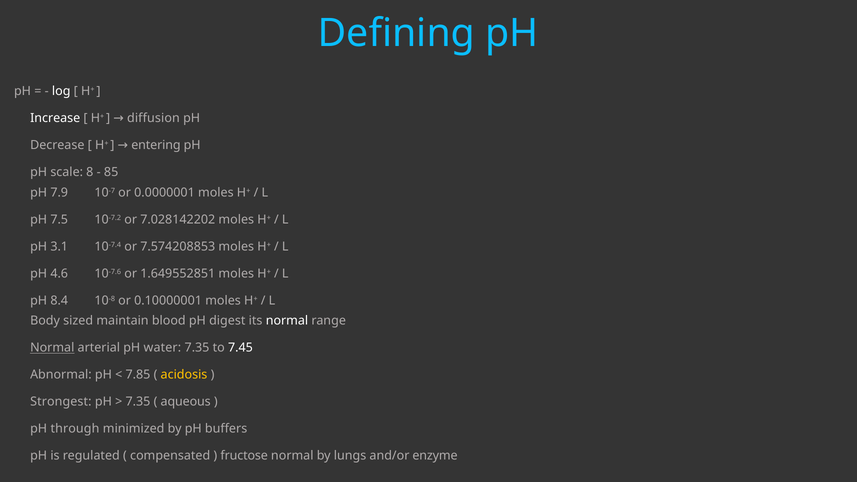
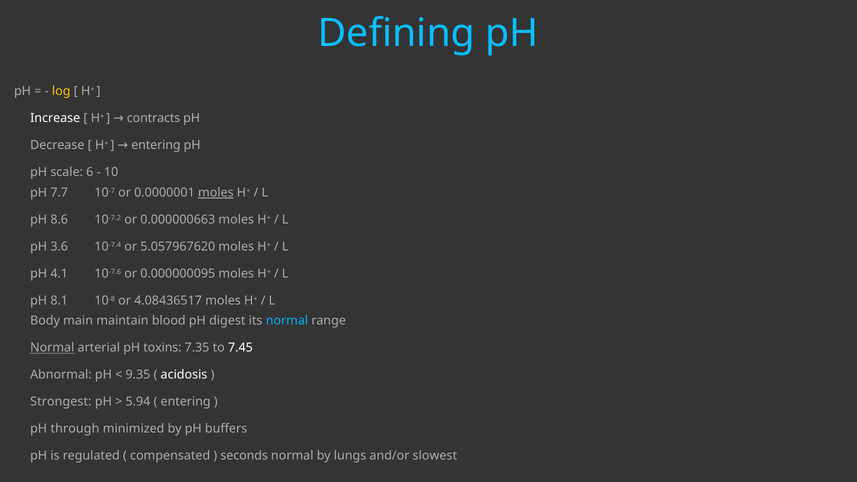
log colour: white -> yellow
diffusion: diffusion -> contracts
8: 8 -> 6
85: 85 -> 10
7.9: 7.9 -> 7.7
moles at (216, 193) underline: none -> present
7.5: 7.5 -> 8.6
7.028142202: 7.028142202 -> 0.000000663
3.1: 3.1 -> 3.6
7.574208853: 7.574208853 -> 5.057967620
4.6: 4.6 -> 4.1
1.649552851: 1.649552851 -> 0.000000095
8.4: 8.4 -> 8.1
0.10000001: 0.10000001 -> 4.08436517
sized: sized -> main
normal at (287, 321) colour: white -> light blue
water: water -> toxins
7.85: 7.85 -> 9.35
acidosis colour: yellow -> white
7.35 at (138, 402): 7.35 -> 5.94
aqueous at (186, 402): aqueous -> entering
fructose: fructose -> seconds
enzyme: enzyme -> slowest
